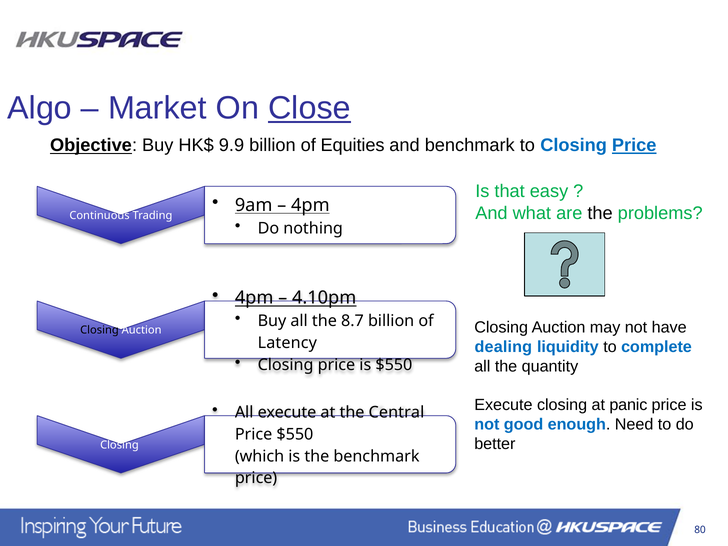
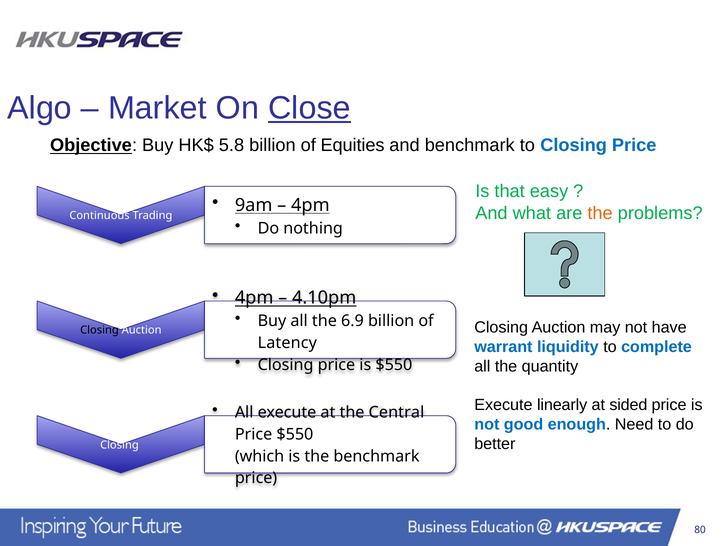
9.9: 9.9 -> 5.8
Price at (634, 145) underline: present -> none
the at (600, 213) colour: black -> orange
8.7: 8.7 -> 6.9
dealing: dealing -> warrant
Execute closing: closing -> linearly
panic: panic -> sided
